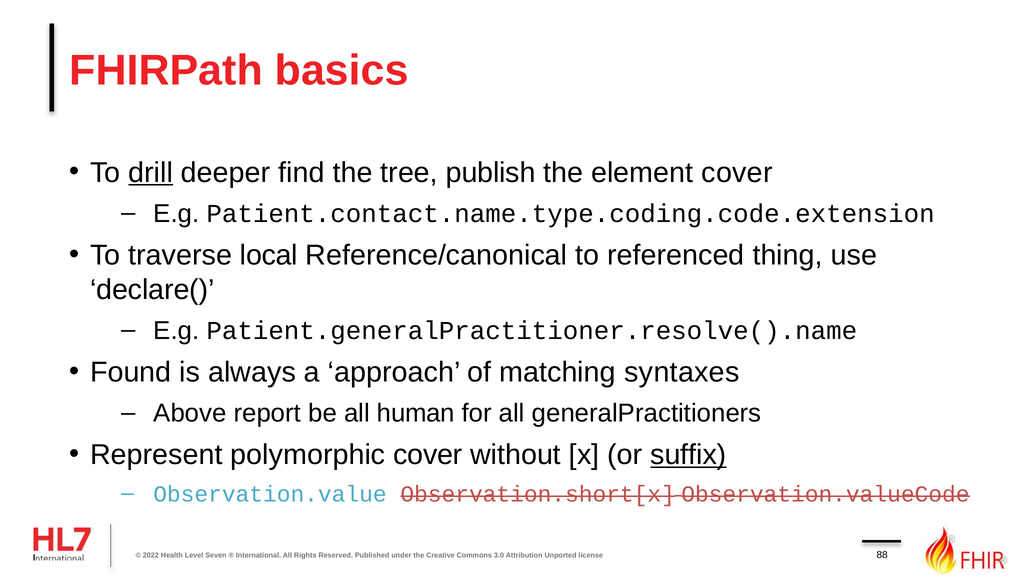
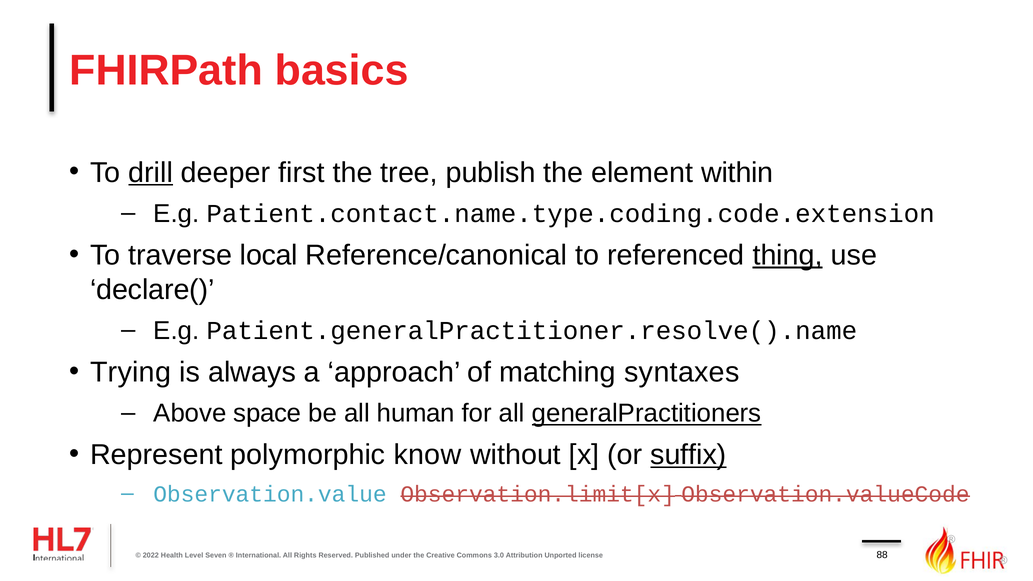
find: find -> first
element cover: cover -> within
thing underline: none -> present
Found: Found -> Trying
report: report -> space
generalPractitioners underline: none -> present
polymorphic cover: cover -> know
Observation.short[x: Observation.short[x -> Observation.limit[x
